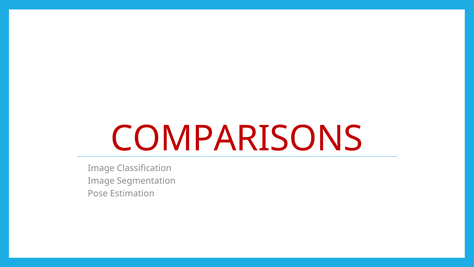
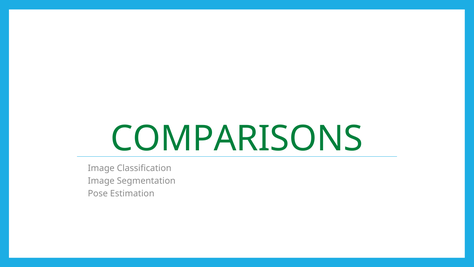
COMPARISONS colour: red -> green
